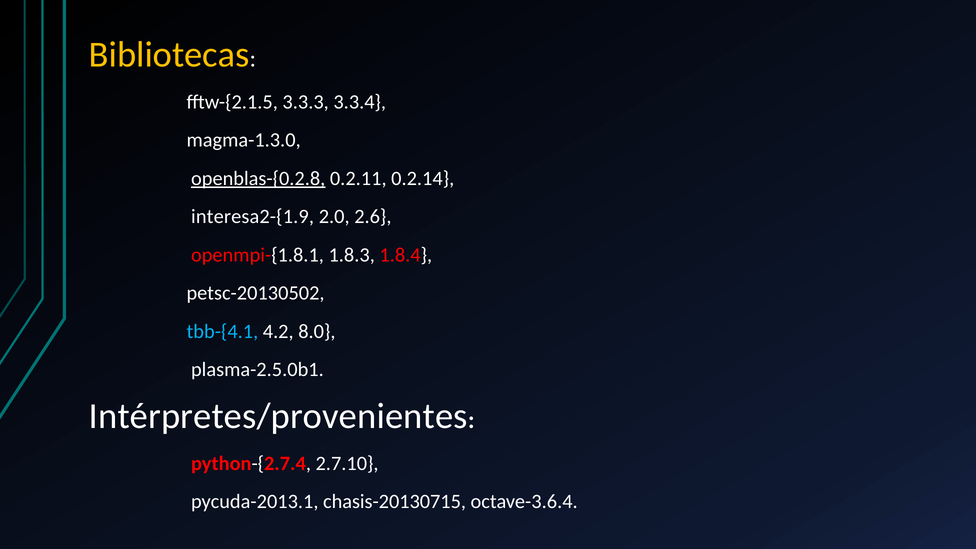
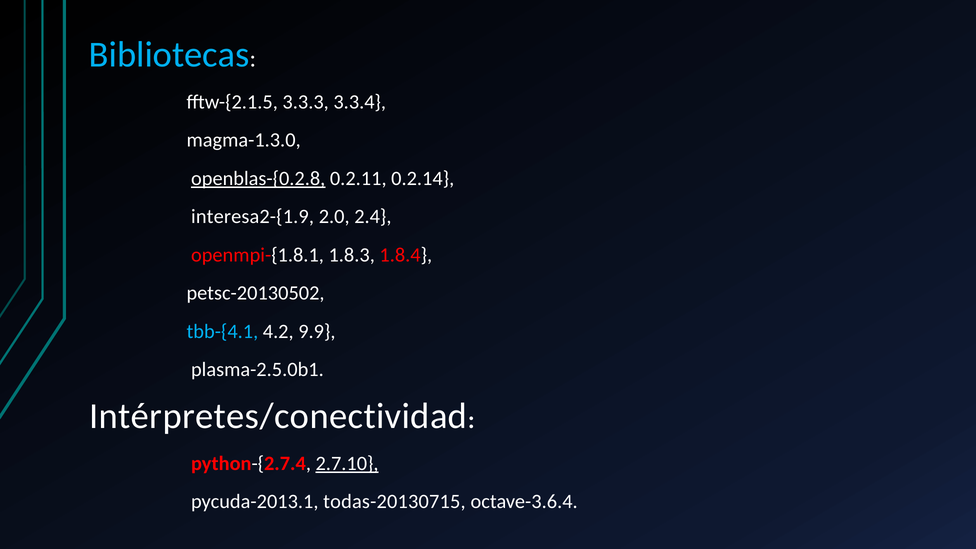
Bibliotecas colour: yellow -> light blue
2.6: 2.6 -> 2.4
8.0: 8.0 -> 9.9
Intérpretes/provenientes: Intérpretes/provenientes -> Intérpretes/conectividad
2.7.10 underline: none -> present
chasis-20130715: chasis-20130715 -> todas-20130715
